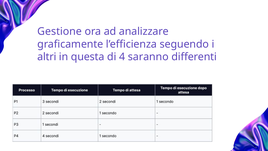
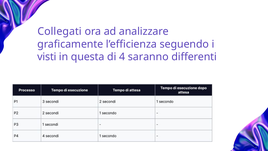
Gestione: Gestione -> Collegati
altri: altri -> visti
